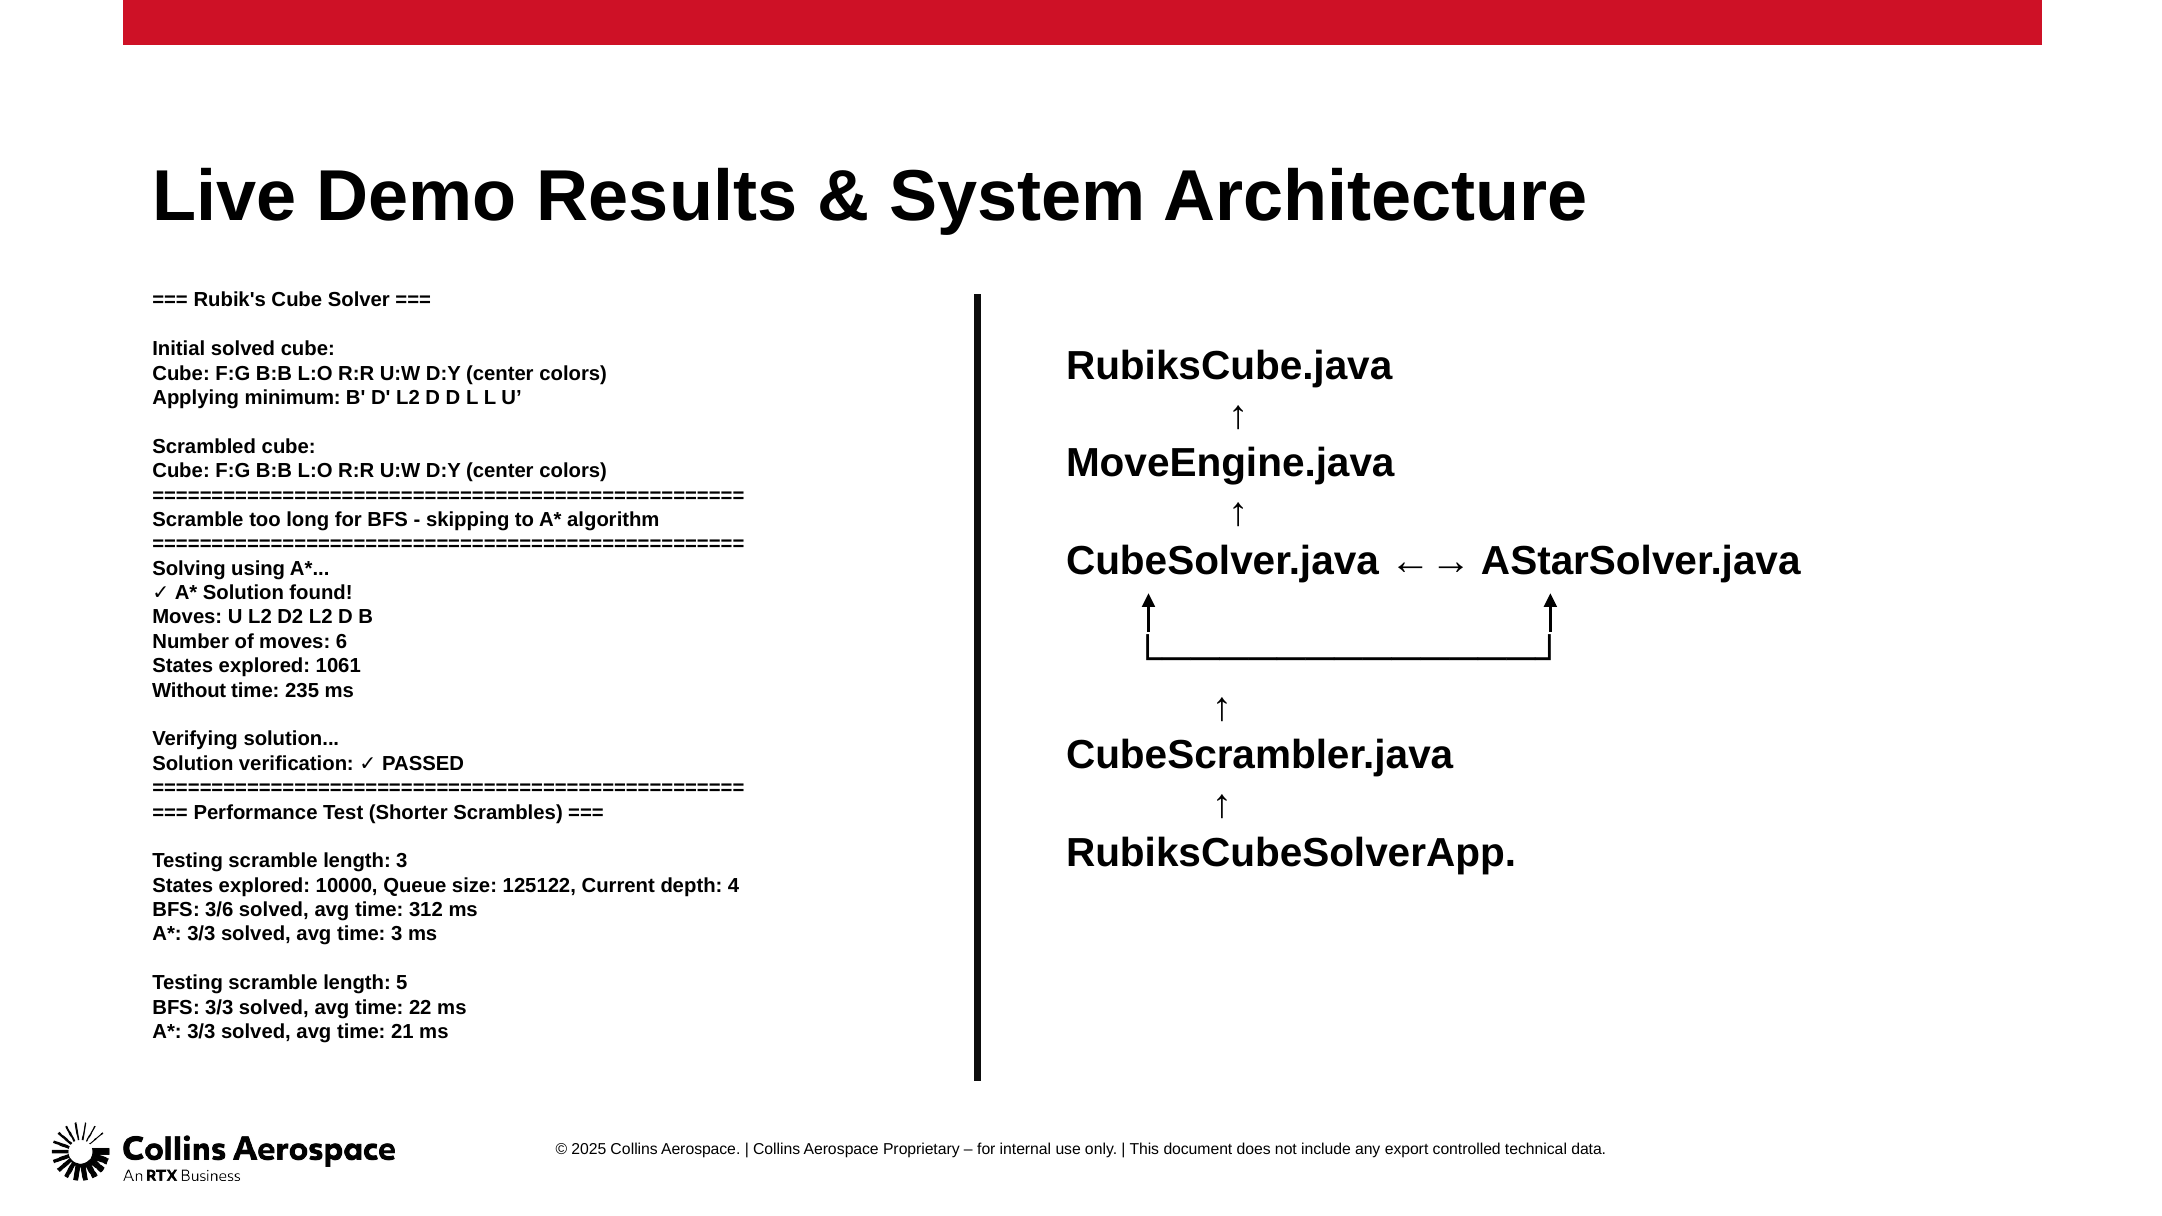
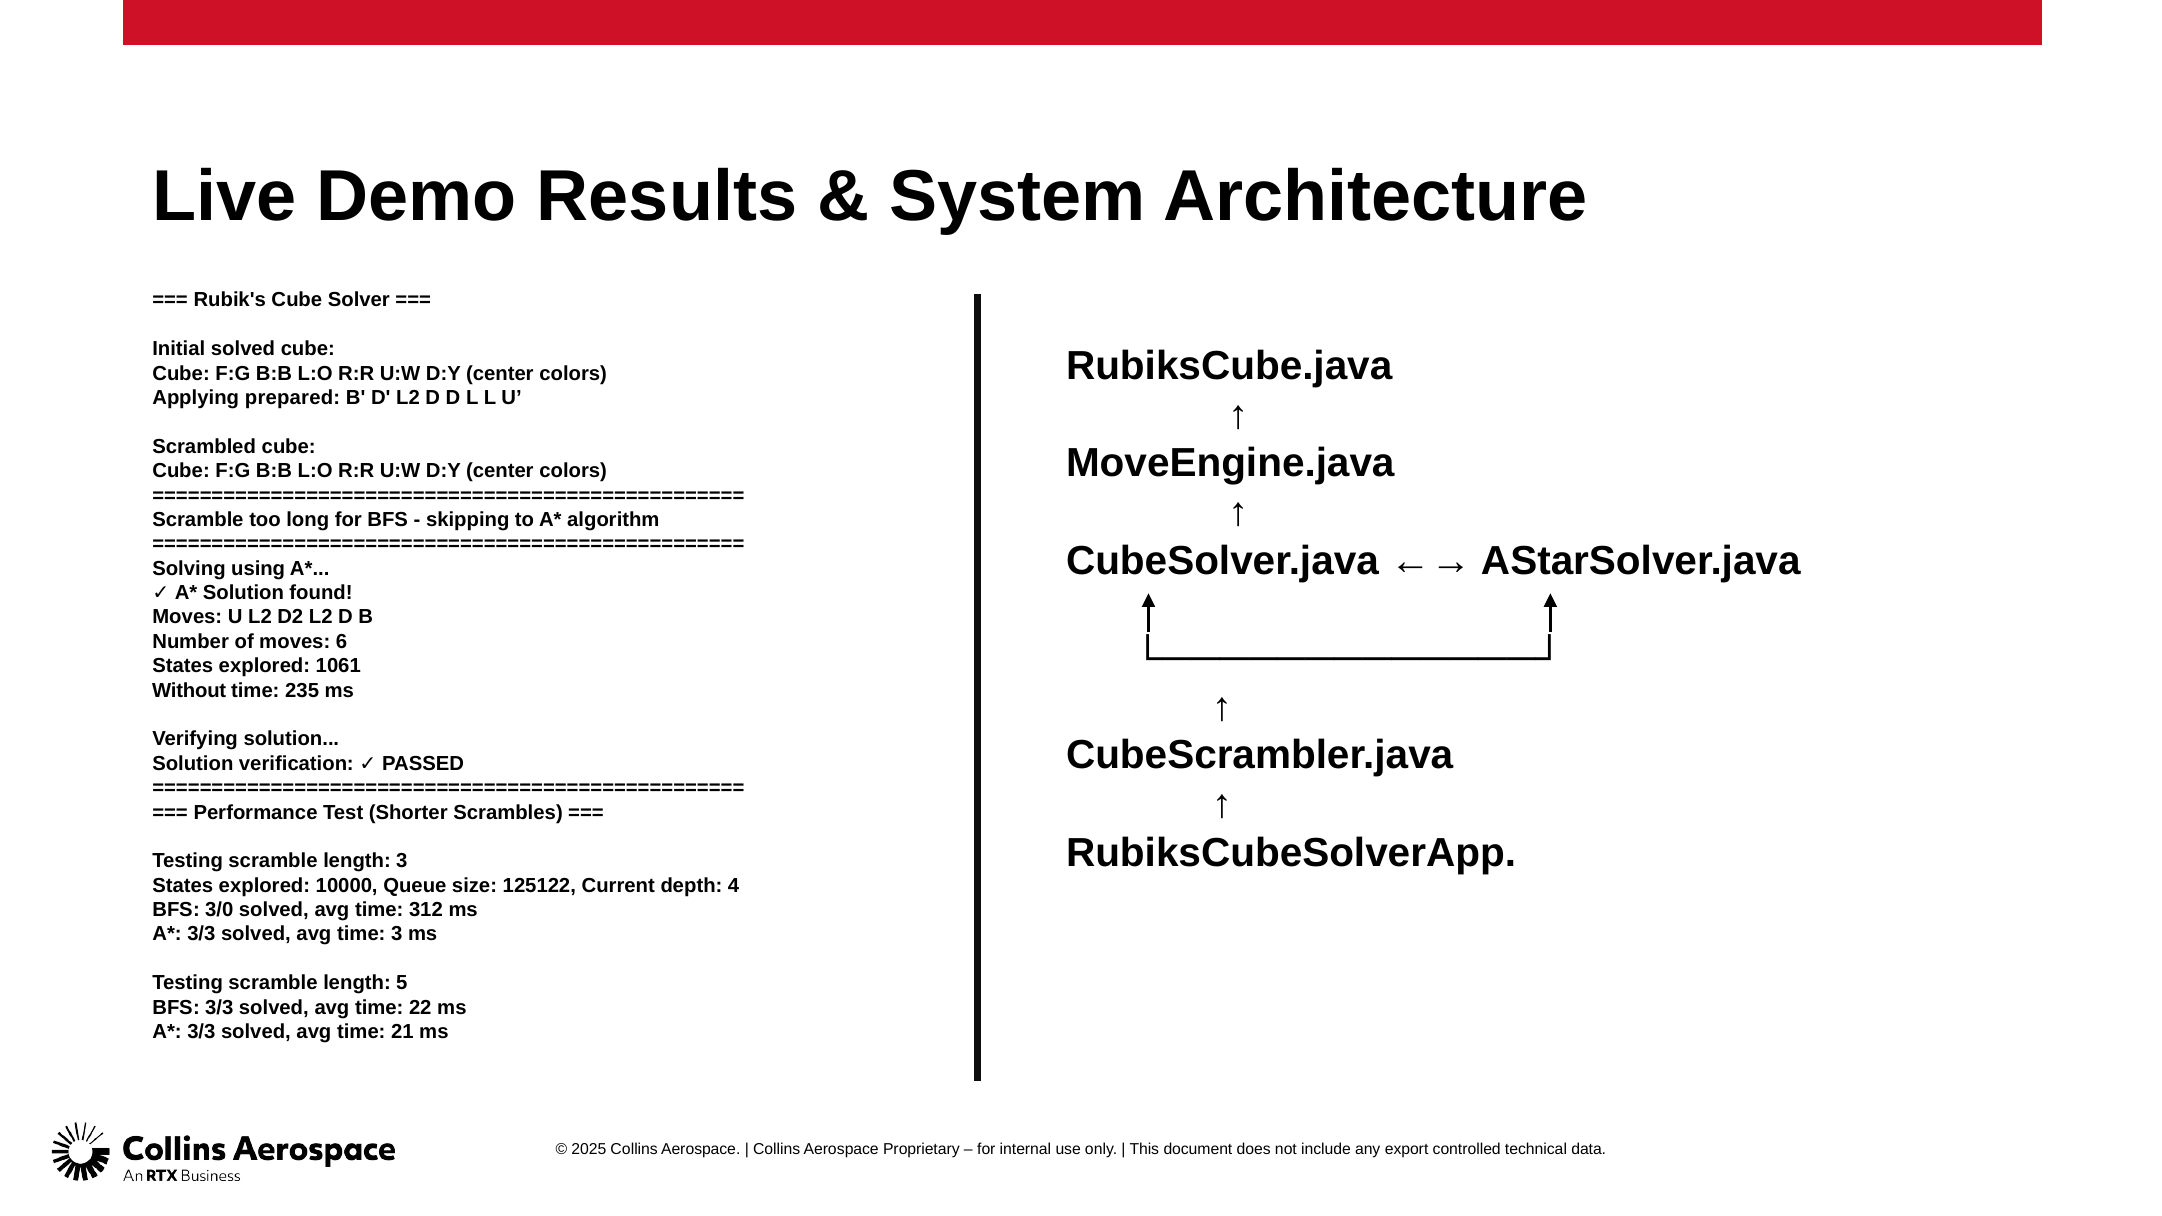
minimum: minimum -> prepared
3/6: 3/6 -> 3/0
